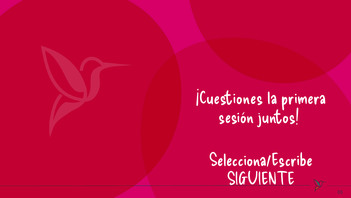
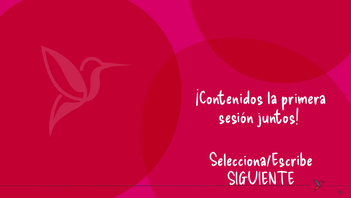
¡Cuestiones: ¡Cuestiones -> ¡Contenidos
